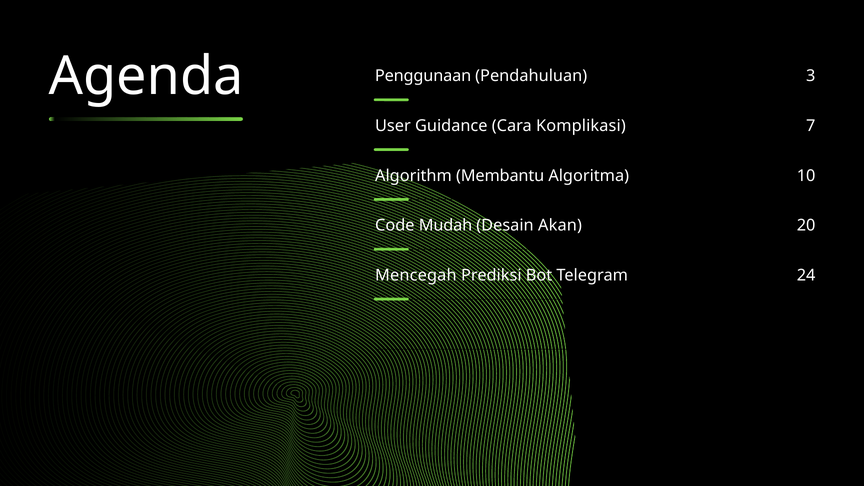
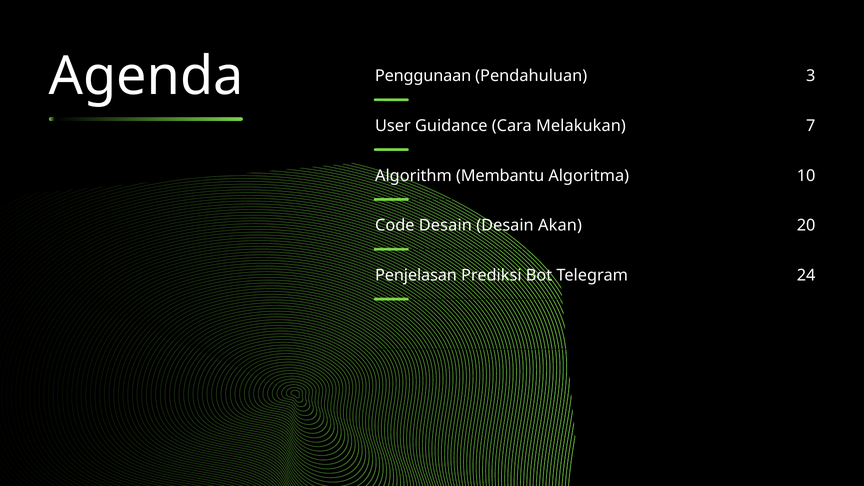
Komplikasi: Komplikasi -> Melakukan
Code Mudah: Mudah -> Desain
Mencegah: Mencegah -> Penjelasan
